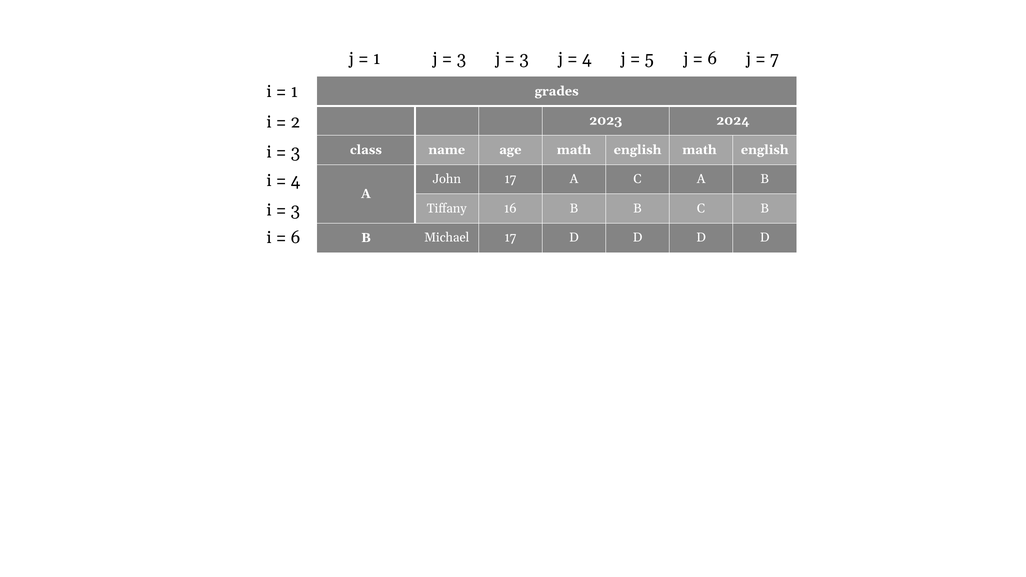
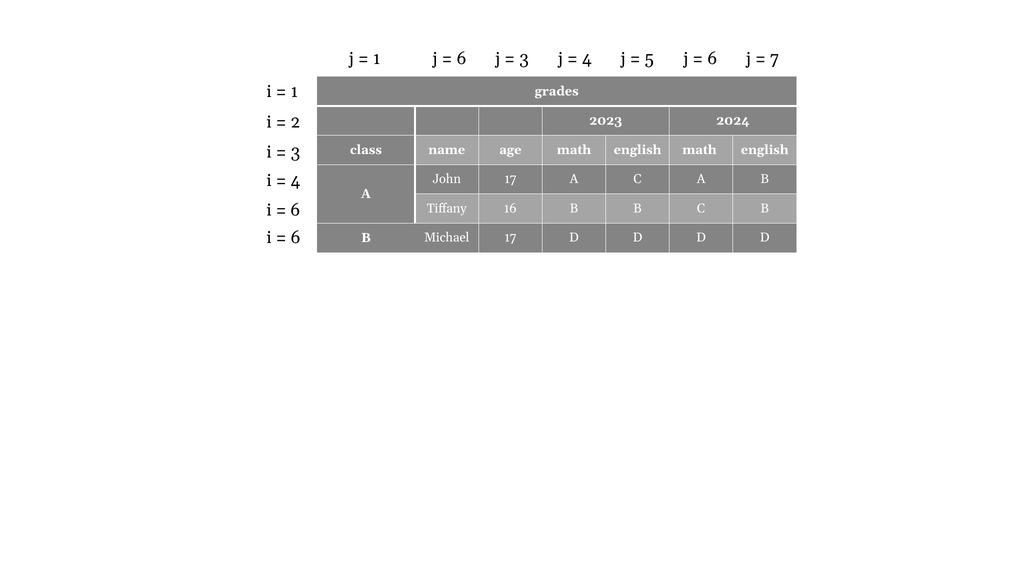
3 at (461, 58): 3 -> 6
3 at (295, 210): 3 -> 6
